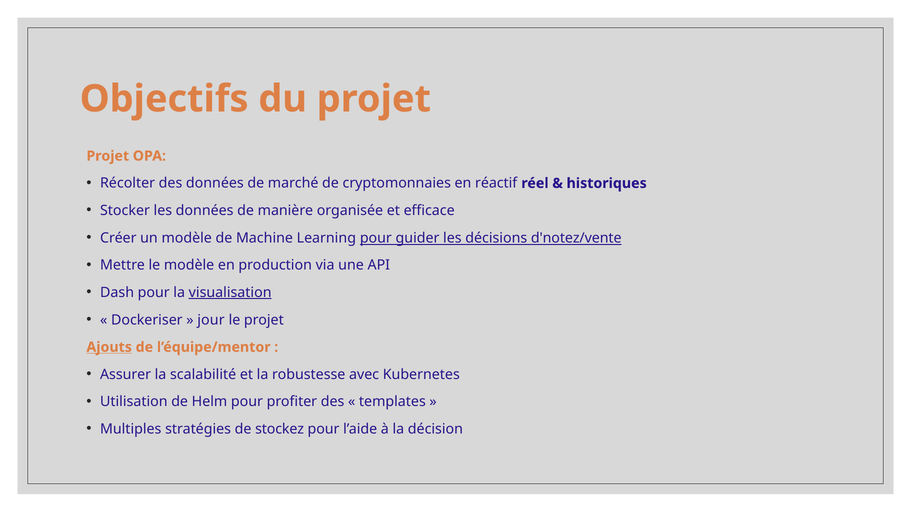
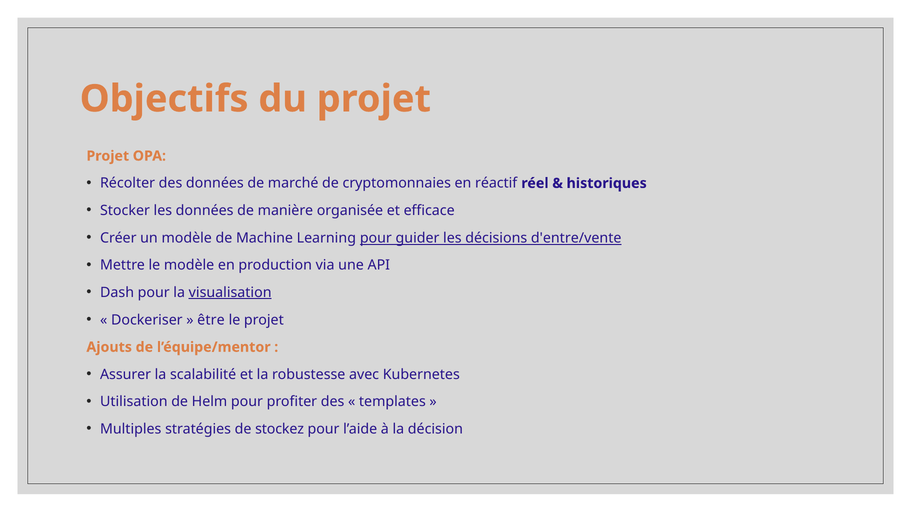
d'notez/vente: d'notez/vente -> d'entre/vente
jour: jour -> être
Ajouts underline: present -> none
